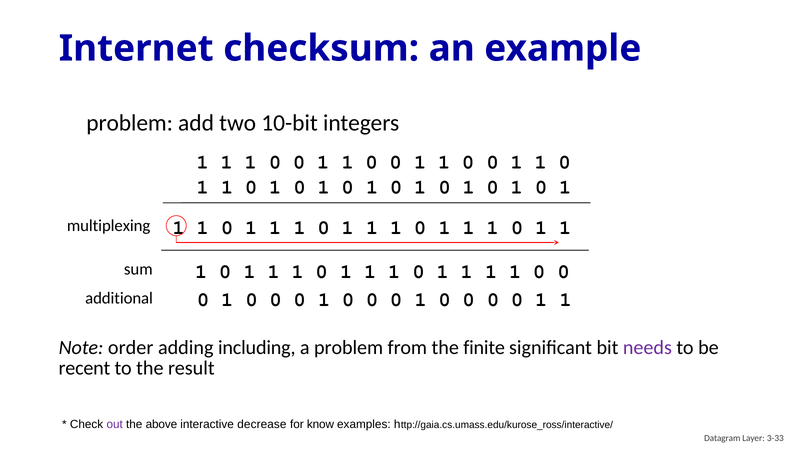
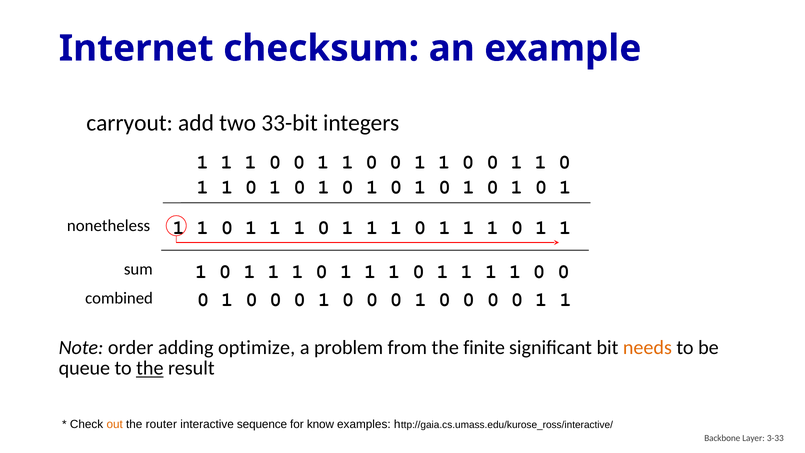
problem at (130, 123): problem -> carryout
10-bit: 10-bit -> 33-bit
multiplexing: multiplexing -> nonetheless
additional: additional -> combined
including: including -> optimize
needs colour: purple -> orange
recent: recent -> queue
the at (150, 368) underline: none -> present
out colour: purple -> orange
above: above -> router
decrease: decrease -> sequence
Datagram: Datagram -> Backbone
